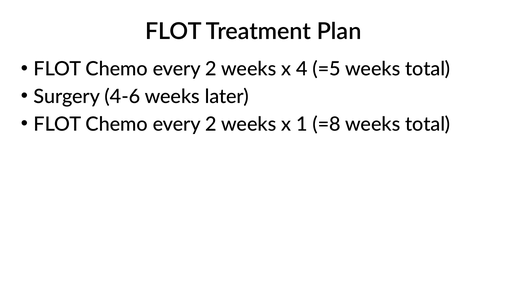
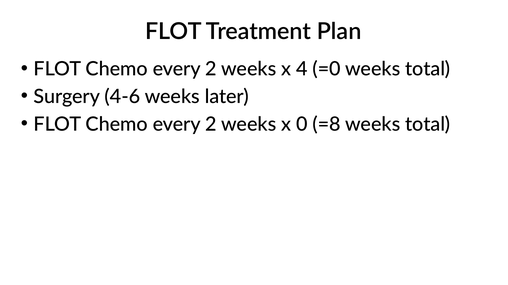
=5: =5 -> =0
1: 1 -> 0
